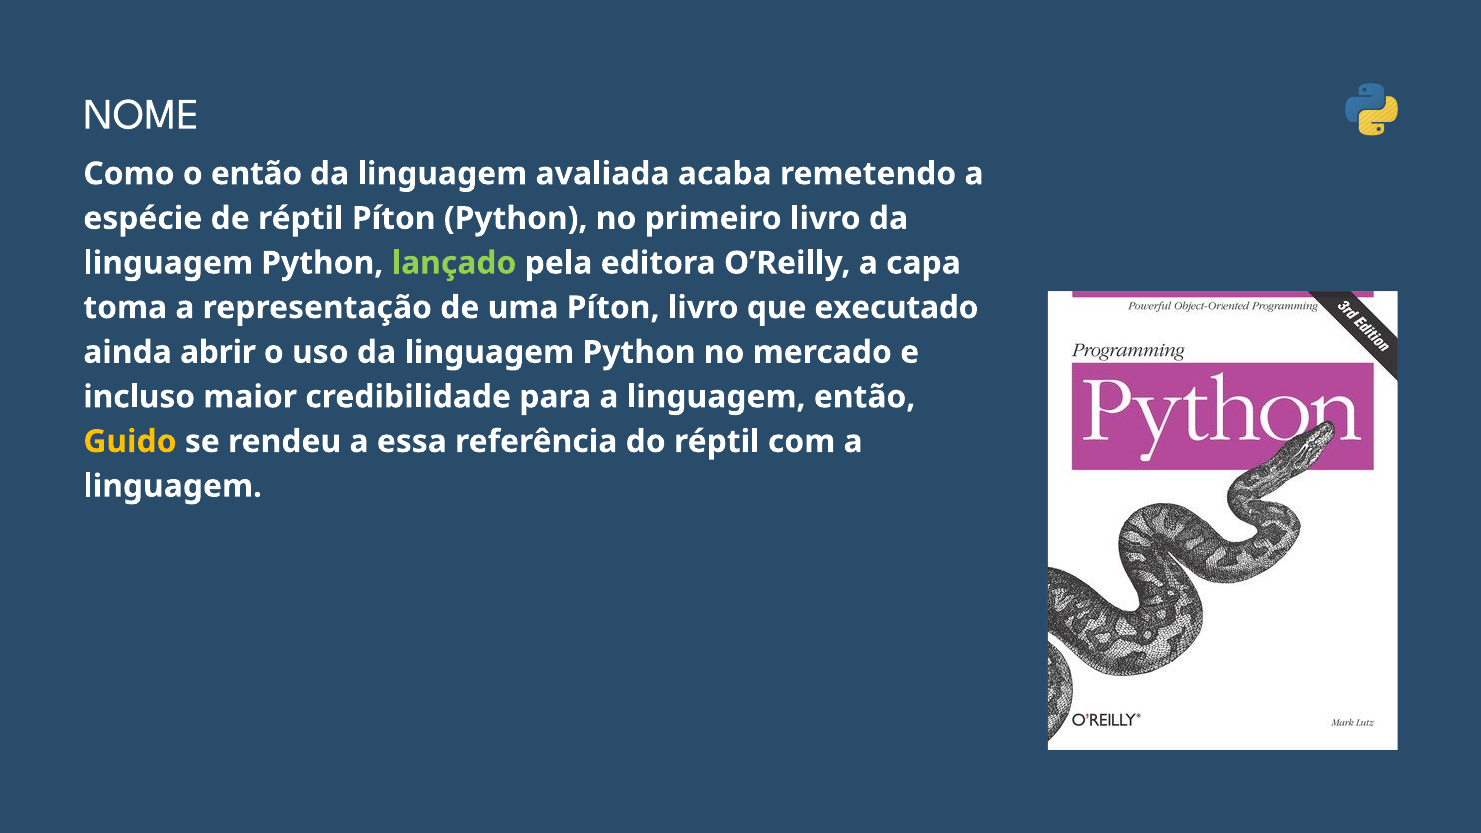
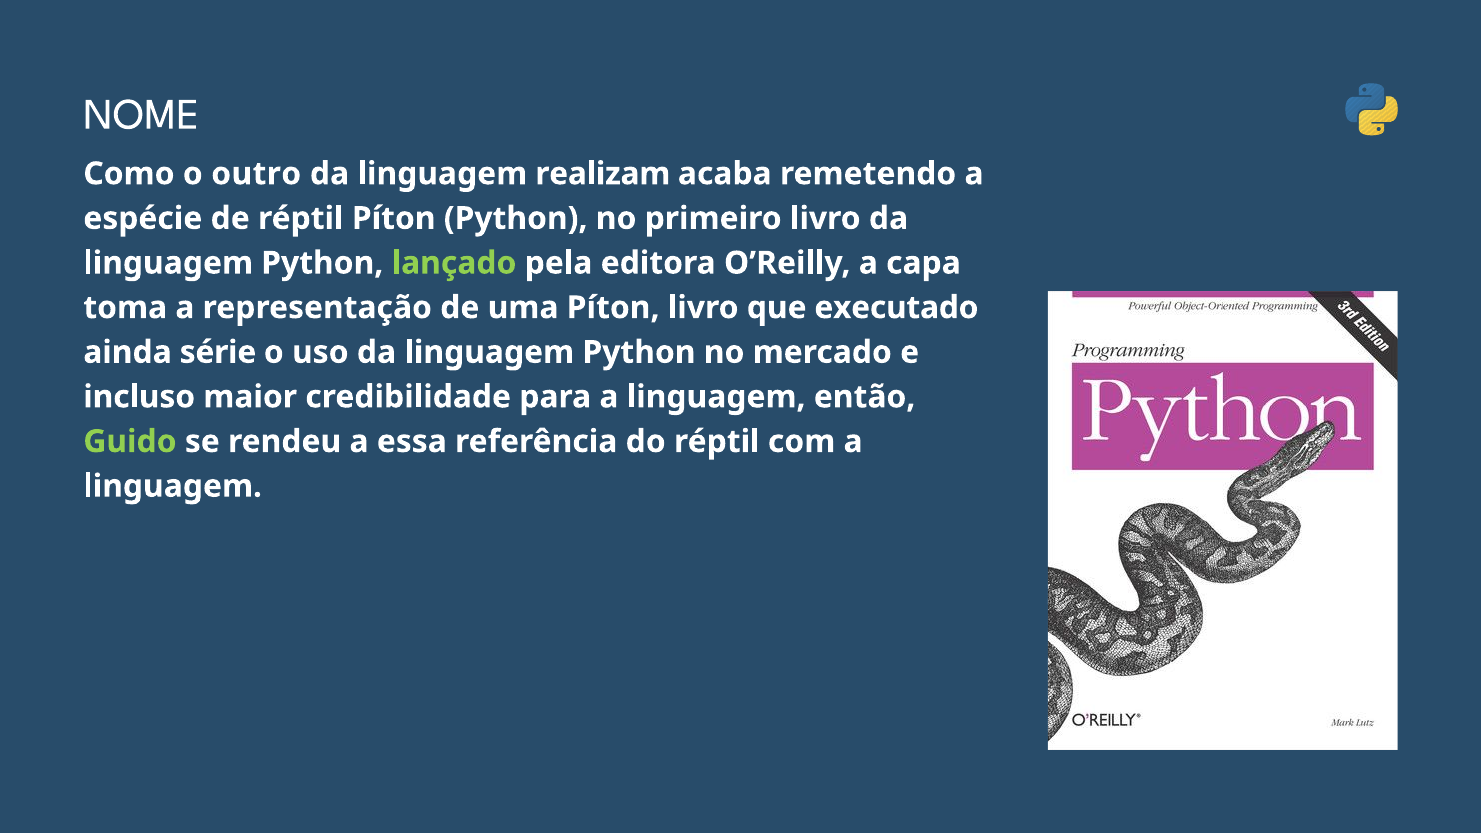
o então: então -> outro
avaliada: avaliada -> realizam
abrir: abrir -> série
Guido colour: yellow -> light green
